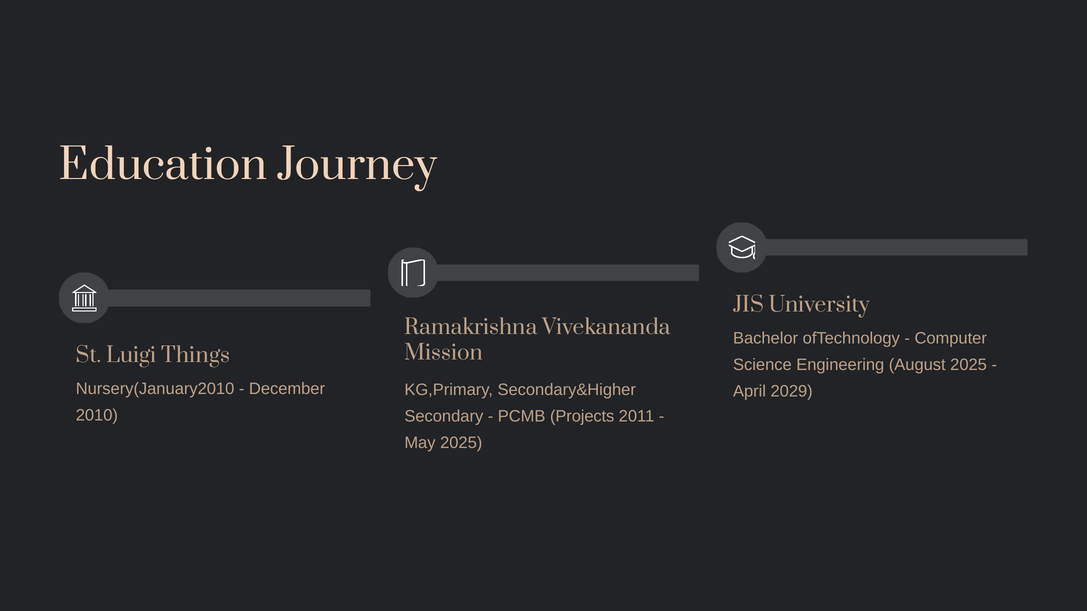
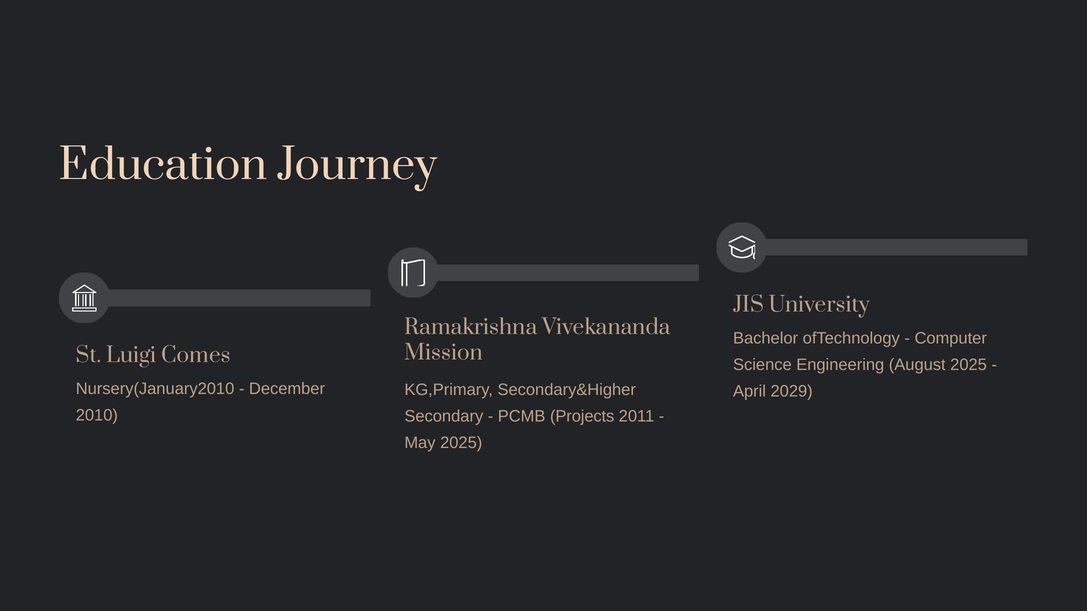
Things: Things -> Comes
